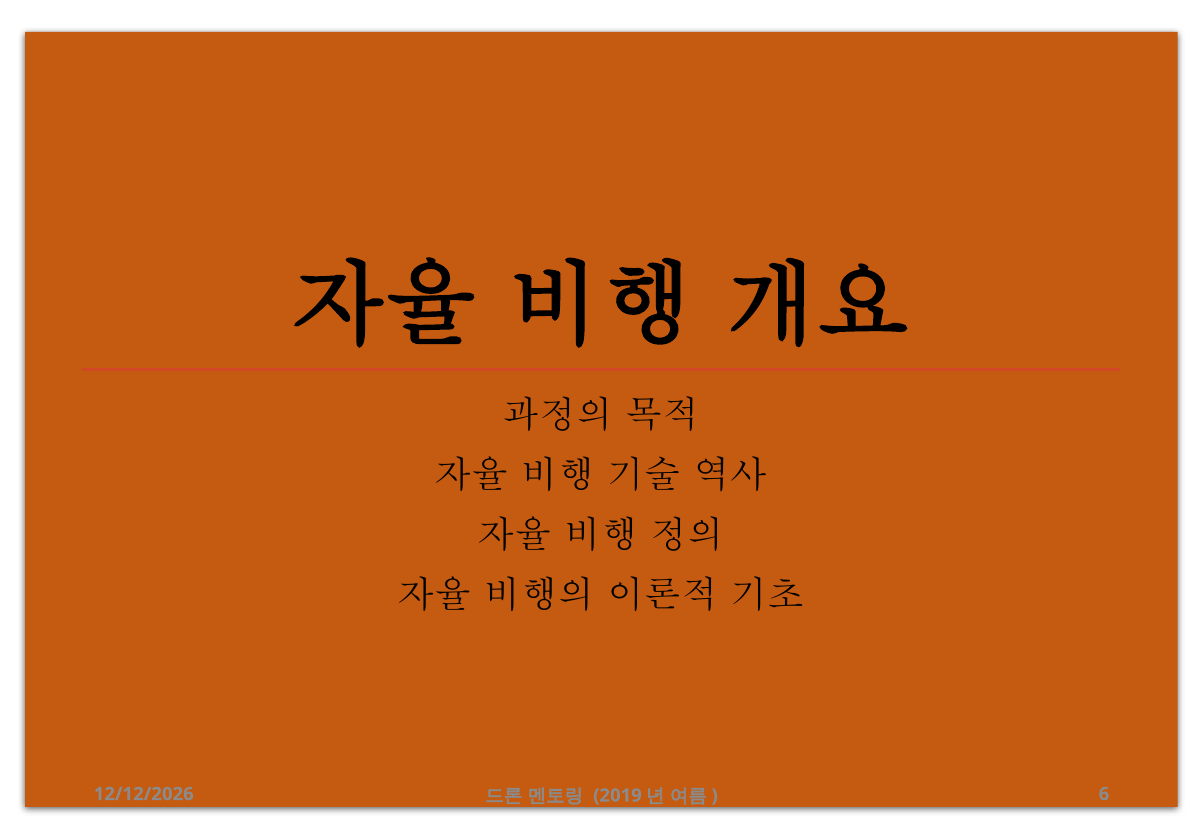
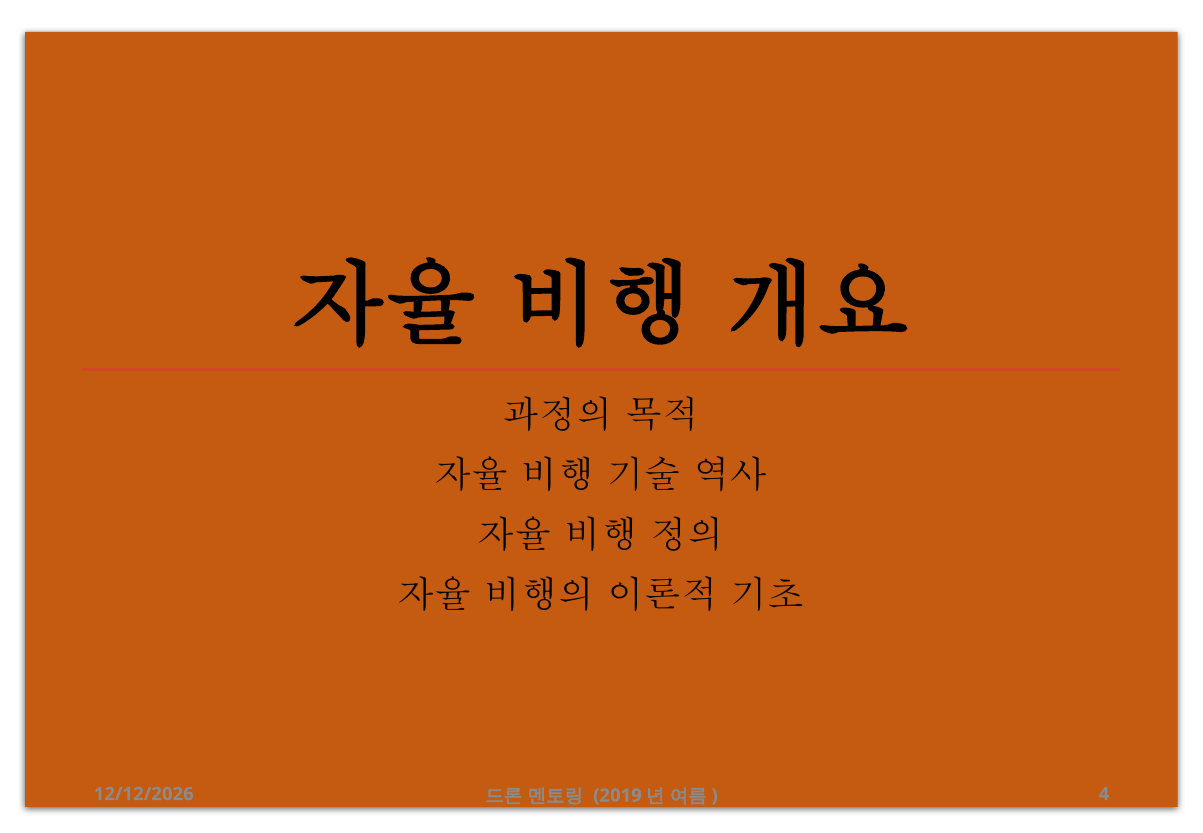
6: 6 -> 4
